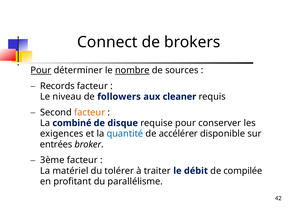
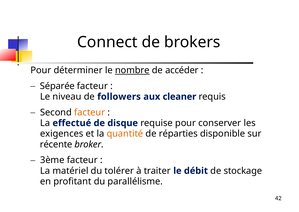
Pour at (41, 70) underline: present -> none
sources: sources -> accéder
Records: Records -> Séparée
combiné: combiné -> effectué
quantité colour: blue -> orange
accélérer: accélérer -> réparties
entrées: entrées -> récente
compilée: compilée -> stockage
